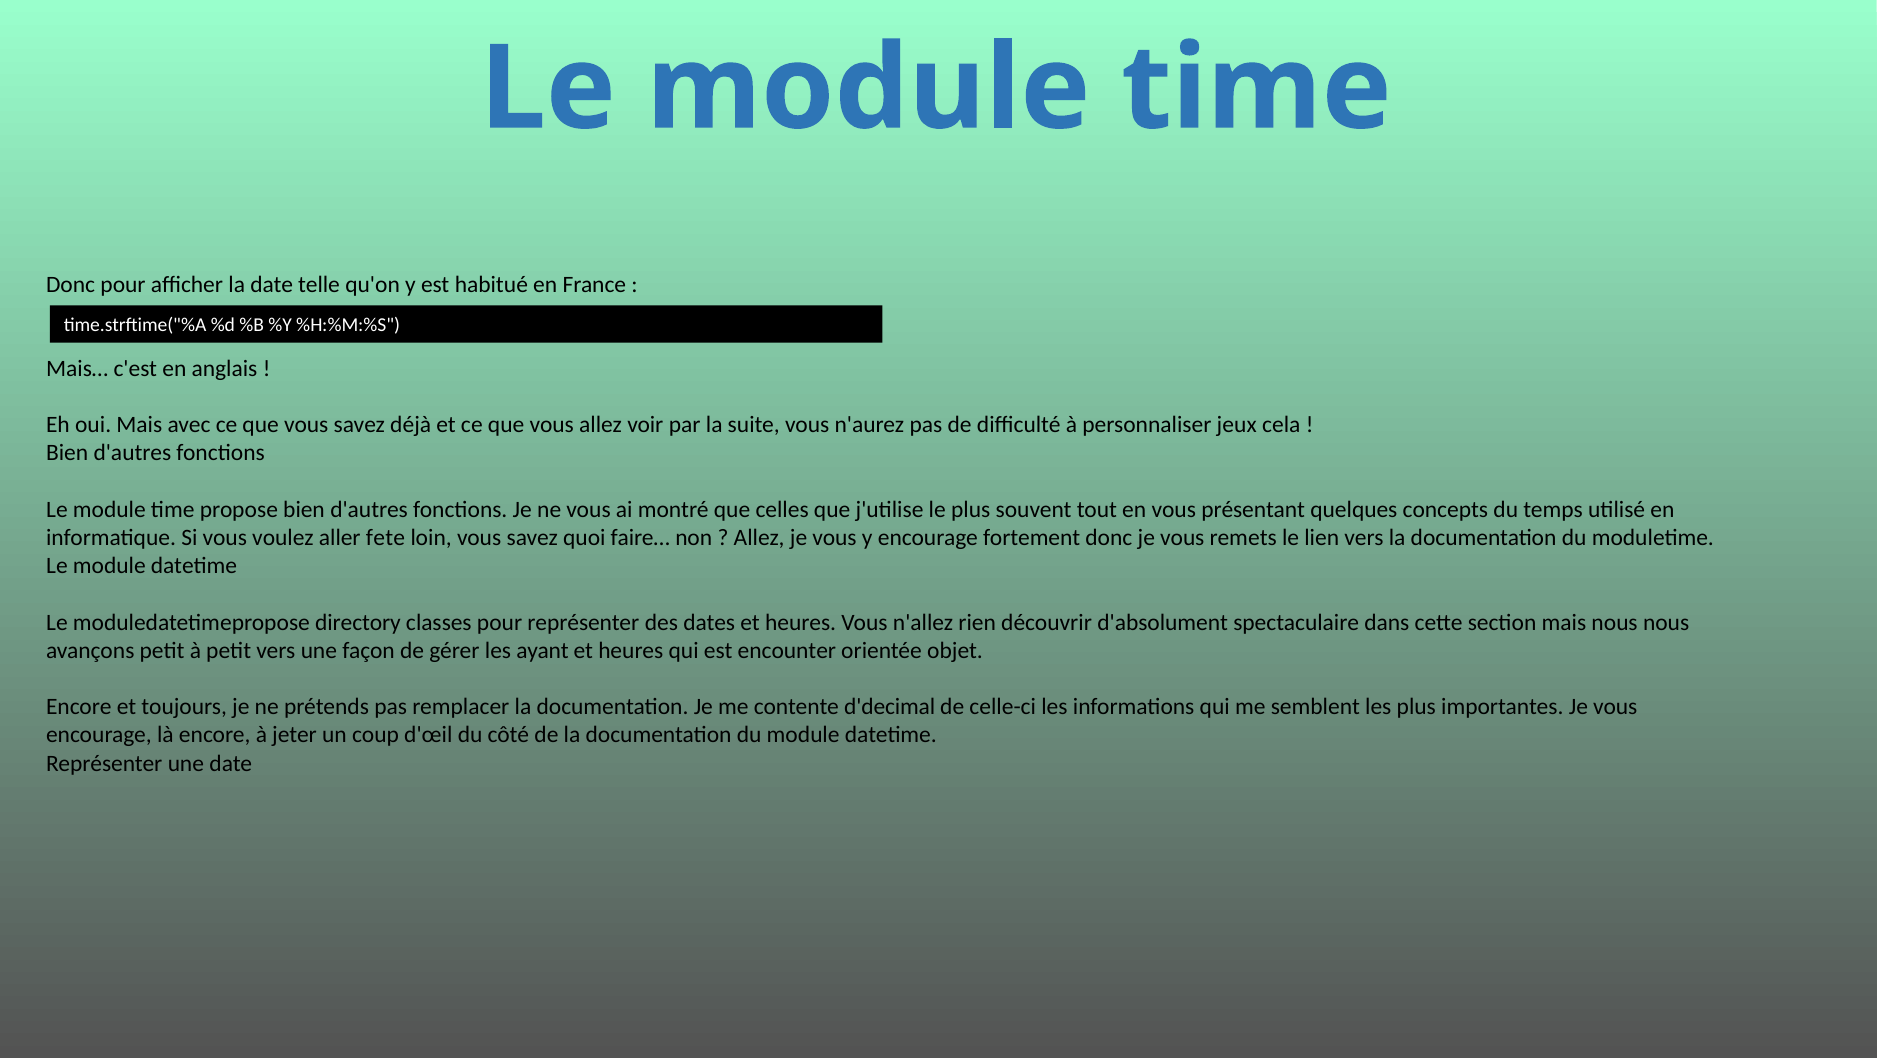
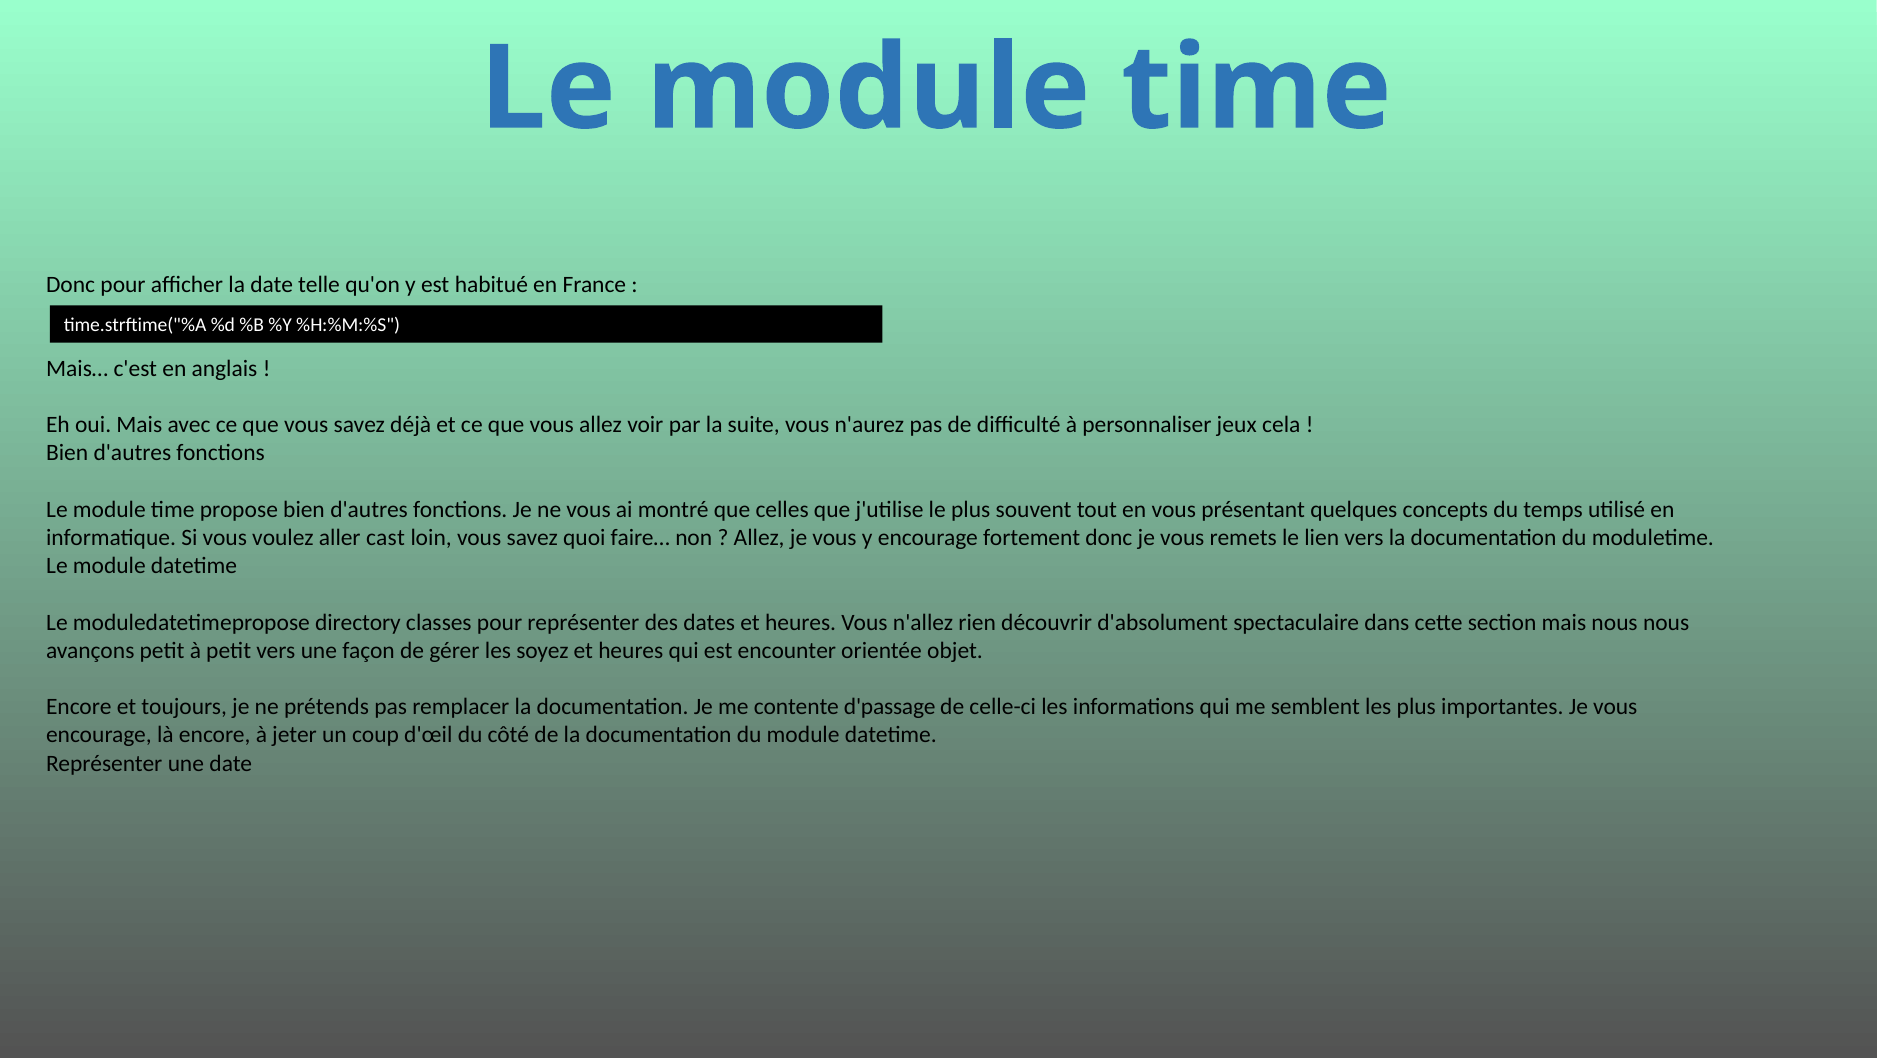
fete: fete -> cast
ayant: ayant -> soyez
d'decimal: d'decimal -> d'passage
